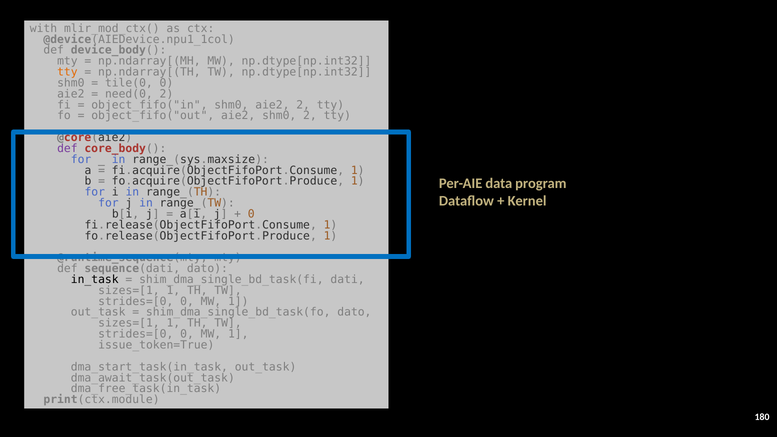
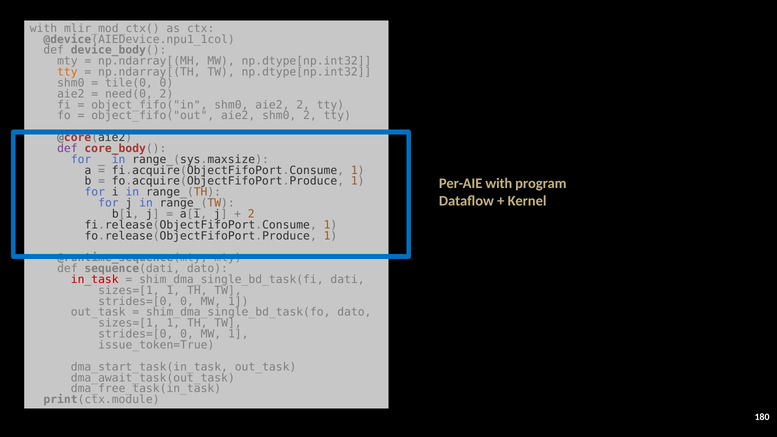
Per-AIE data: data -> with
0 at (251, 214): 0 -> 2
in_task colour: black -> red
